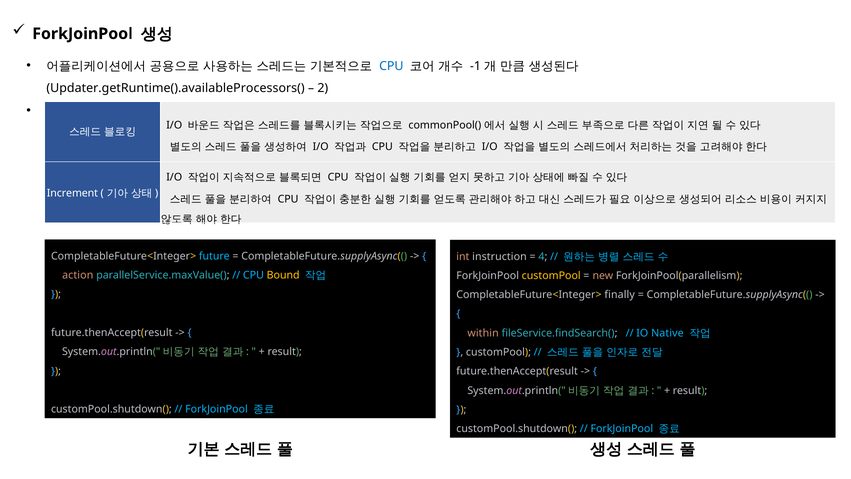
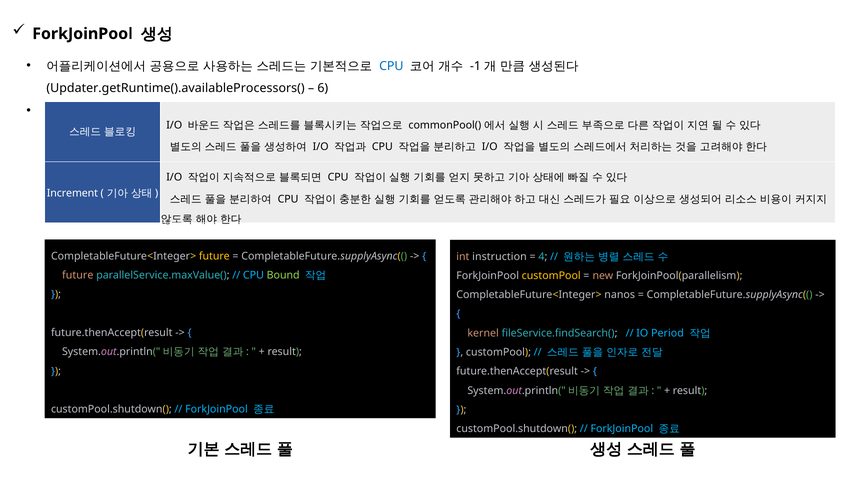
2: 2 -> 6
future at (214, 256) colour: light blue -> yellow
action at (78, 275): action -> future
Bound colour: yellow -> light green
finally: finally -> nanos
within: within -> kernel
Native: Native -> Period
